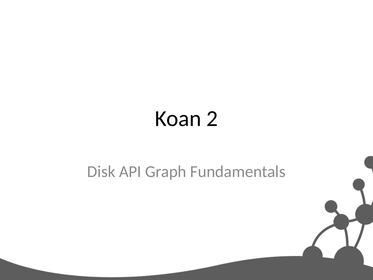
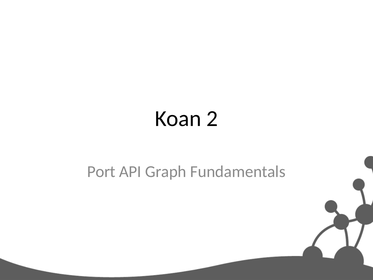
Disk: Disk -> Port
